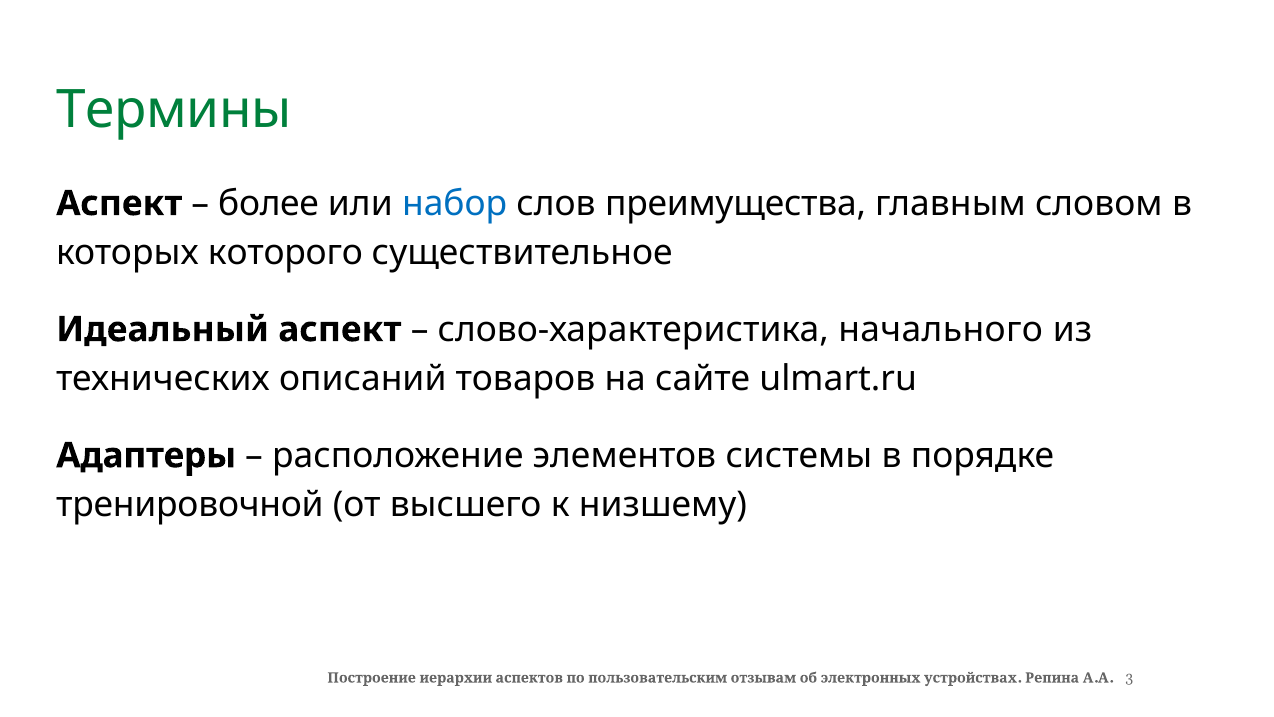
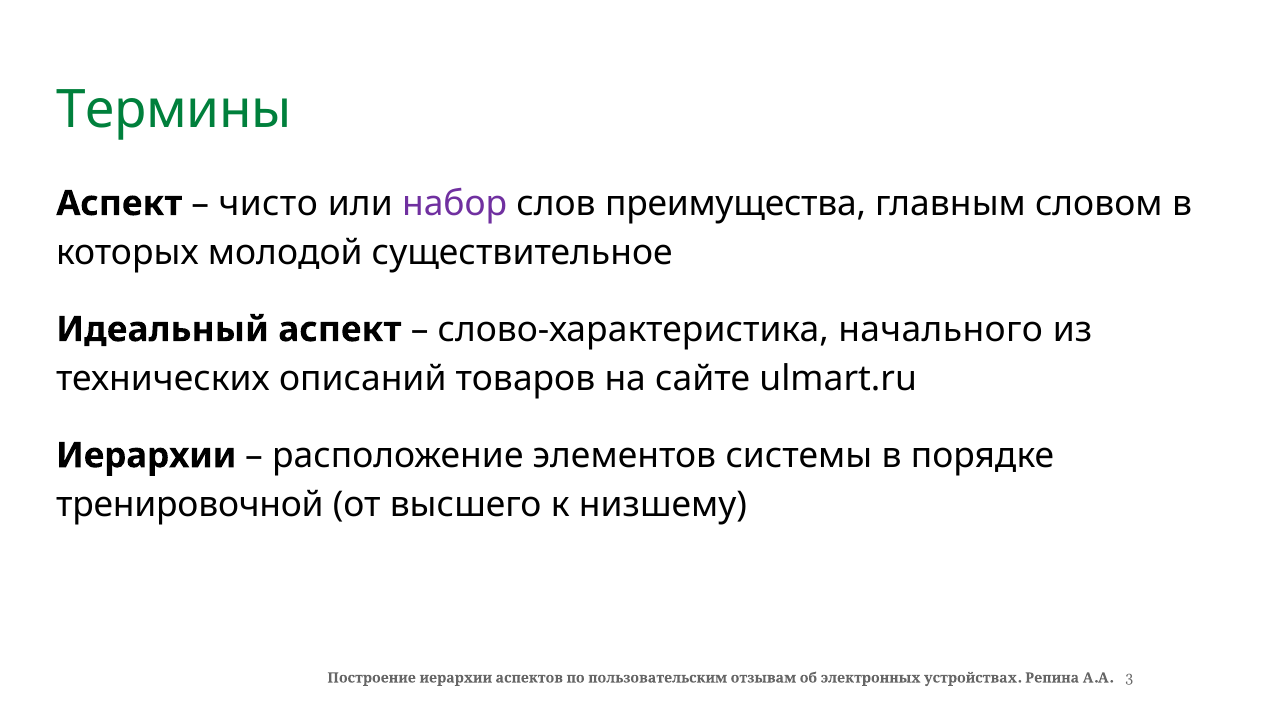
более: более -> чисто
набор colour: blue -> purple
которого: которого -> молодой
Адаптеры: Адаптеры -> Иерархии
